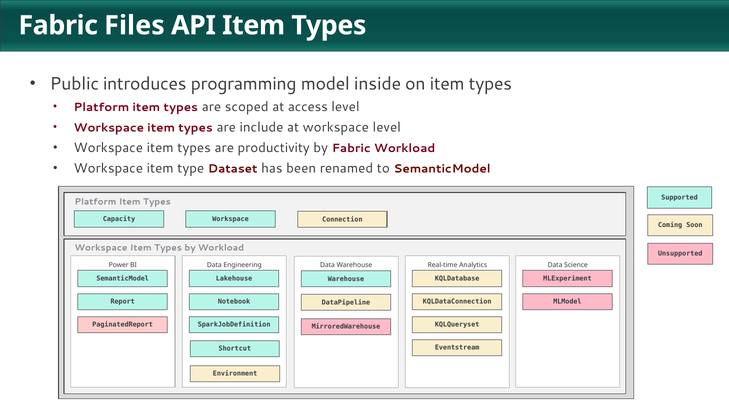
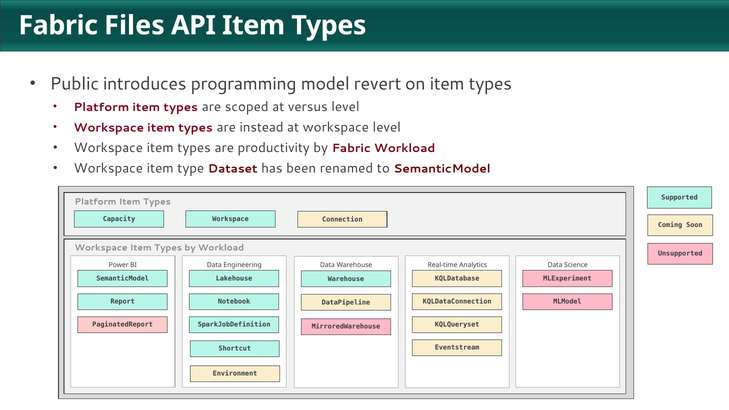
inside: inside -> revert
access: access -> versus
include: include -> instead
